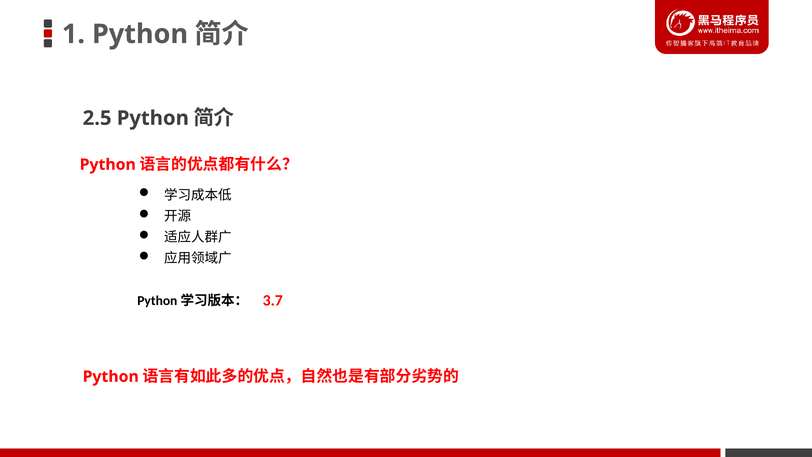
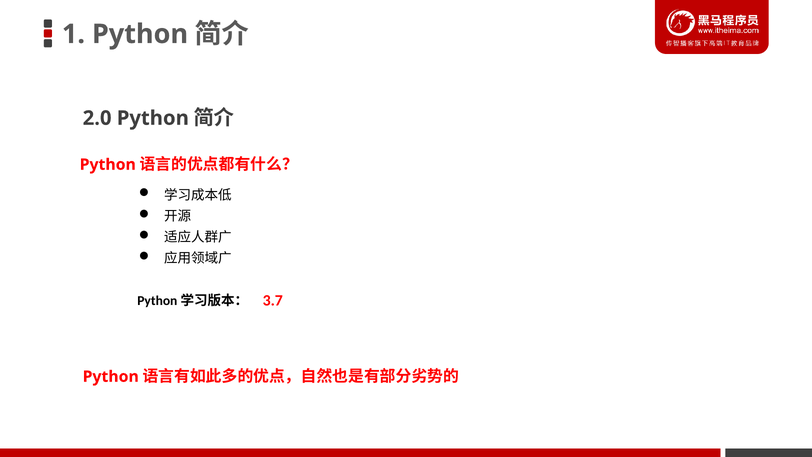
2.5: 2.5 -> 2.0
